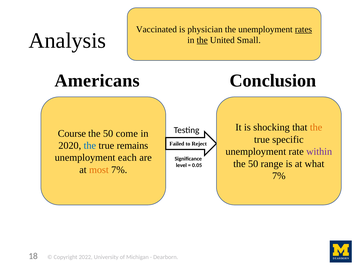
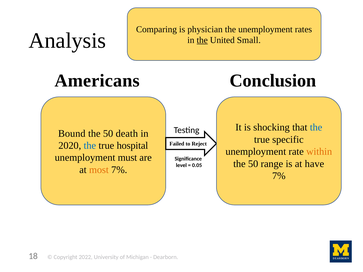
Vaccinated: Vaccinated -> Comparing
rates underline: present -> none
the at (316, 128) colour: orange -> blue
Course: Course -> Bound
come: come -> death
remains: remains -> hospital
within colour: purple -> orange
each: each -> must
what: what -> have
